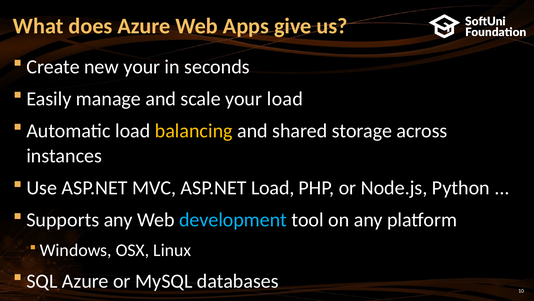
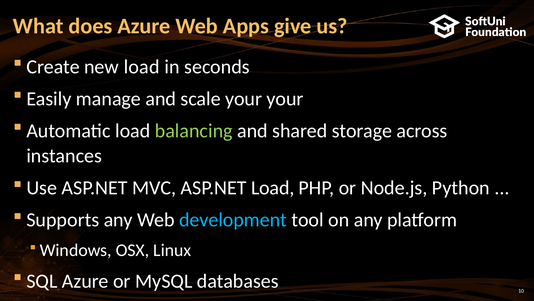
new your: your -> load
your load: load -> your
balancing colour: yellow -> light green
